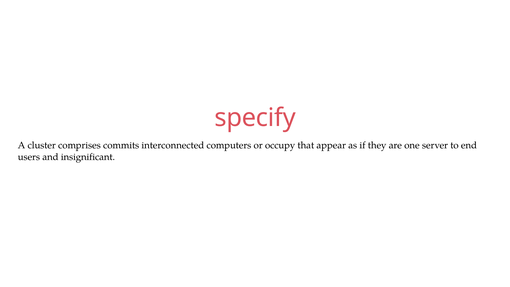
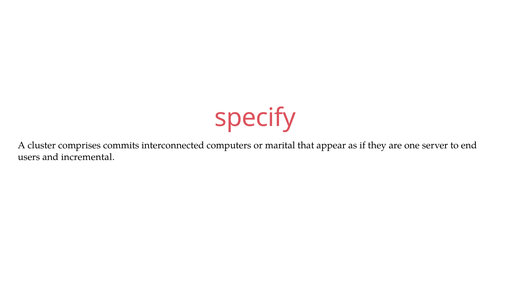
occupy: occupy -> marital
insignificant: insignificant -> incremental
